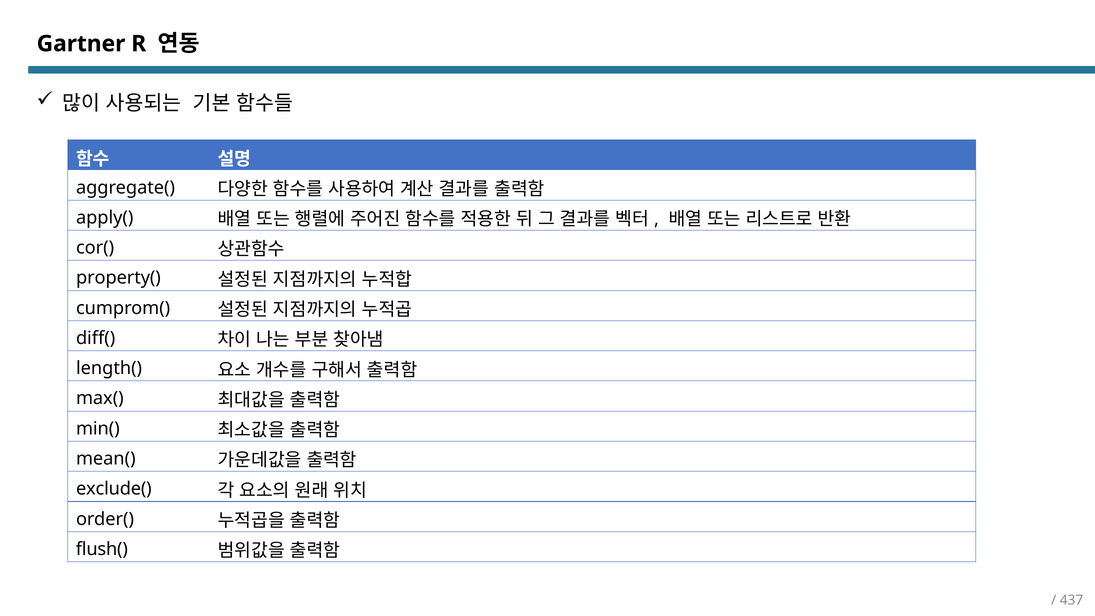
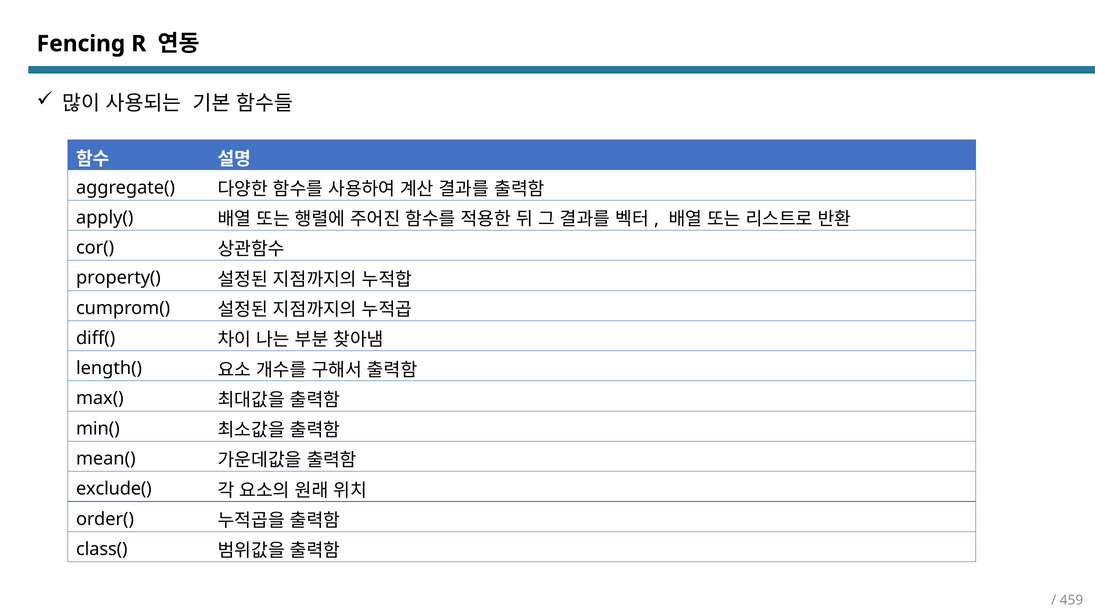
Gartner: Gartner -> Fencing
flush(: flush( -> class(
437: 437 -> 459
